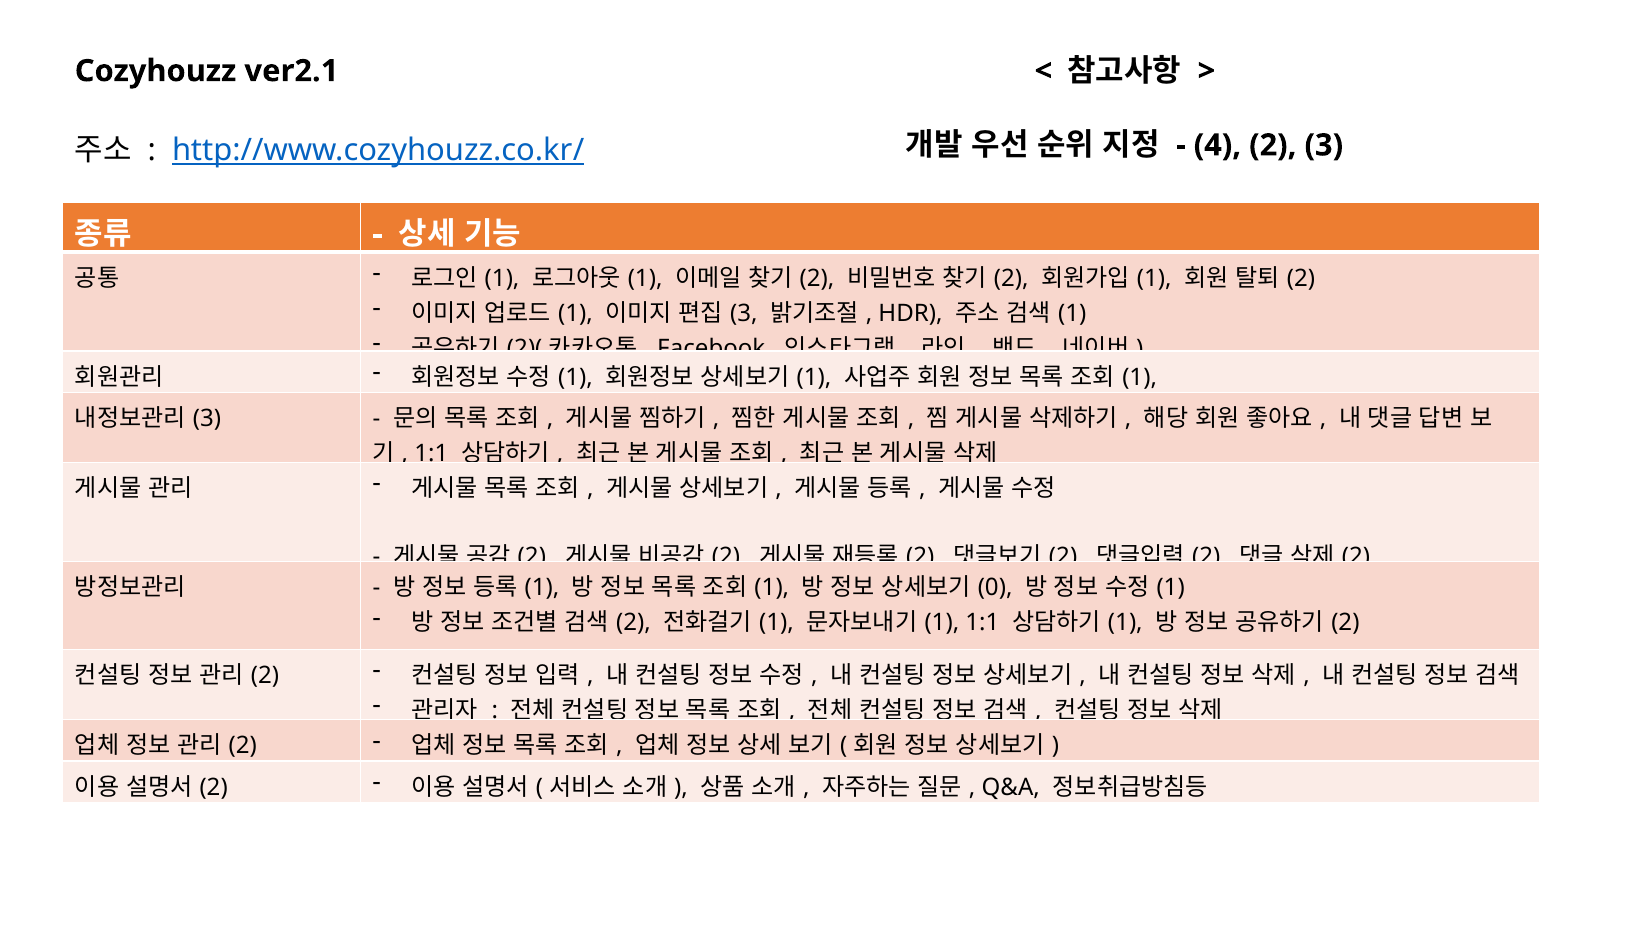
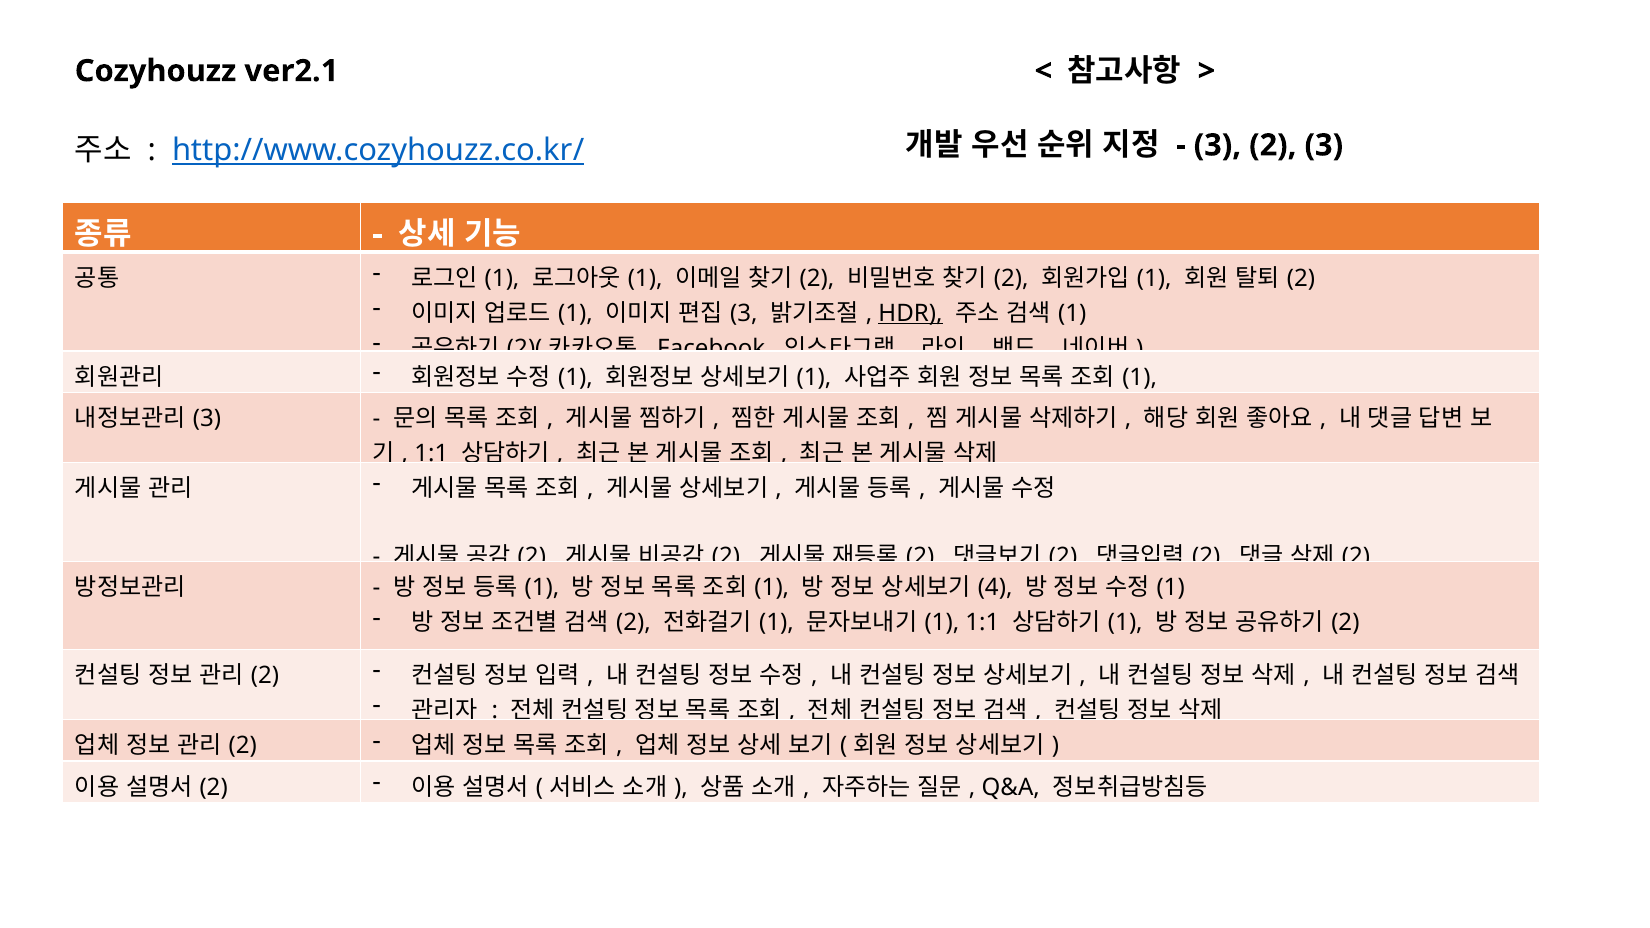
4 at (1217, 145): 4 -> 3
HDR underline: none -> present
0: 0 -> 4
